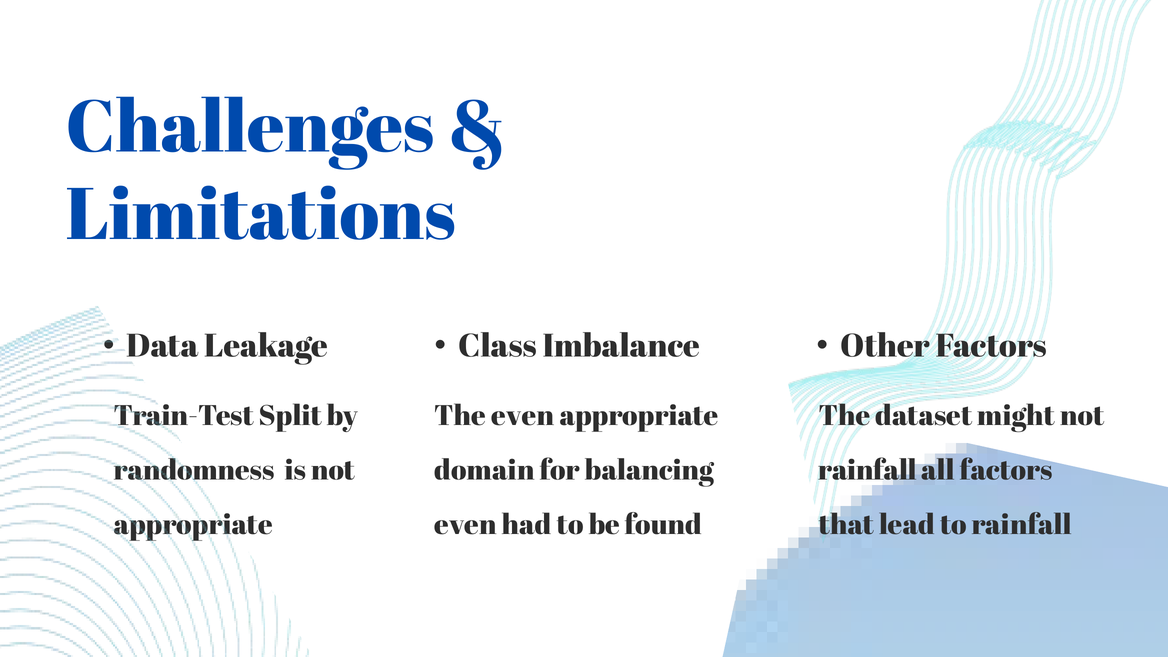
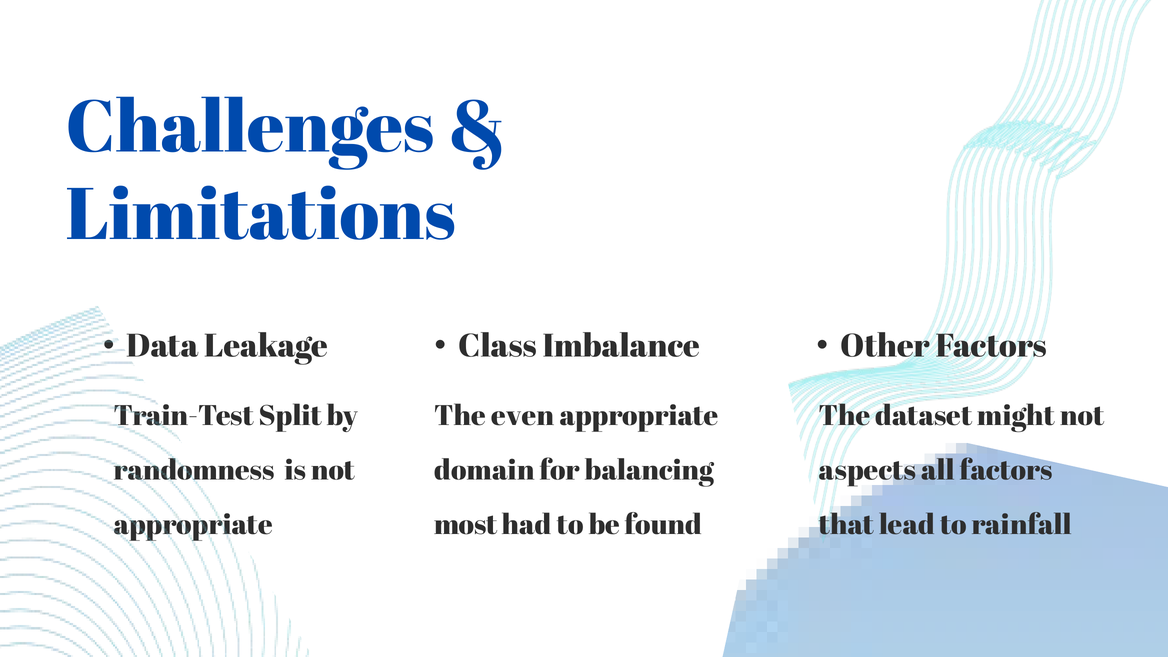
rainfall at (868, 470): rainfall -> aspects
even at (465, 525): even -> most
